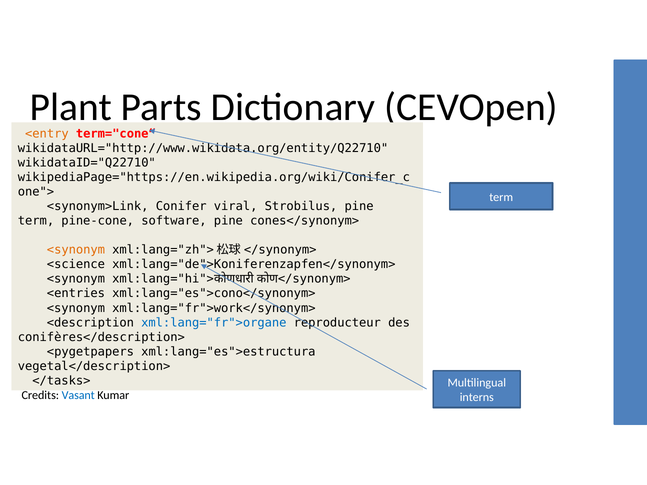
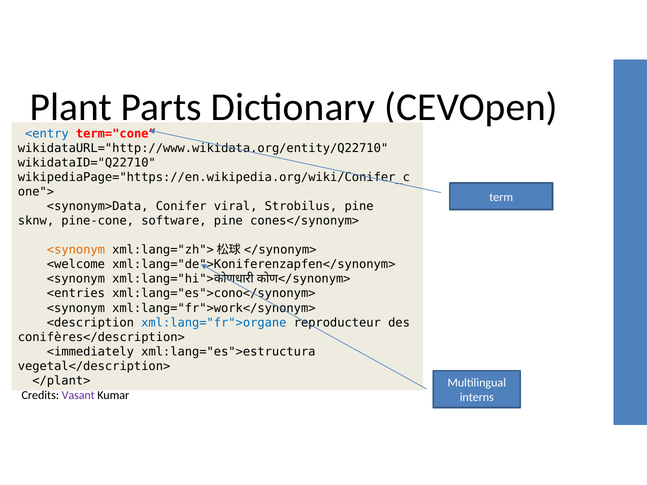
<entry colour: orange -> blue
<synonym>Link: <synonym>Link -> <synonym>Data
term at (36, 221): term -> sknw
<science: <science -> <welcome
<pygetpapers: <pygetpapers -> <immediately
</tasks>: </tasks> -> </plant>
Vasant colour: blue -> purple
